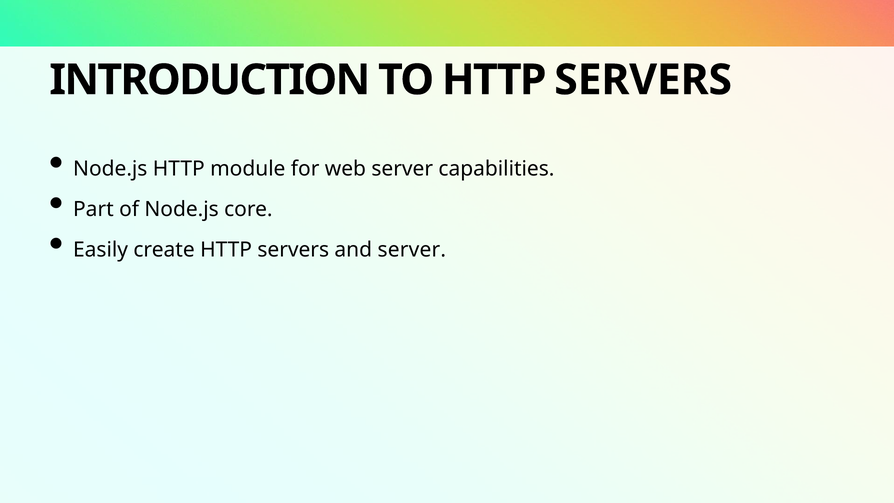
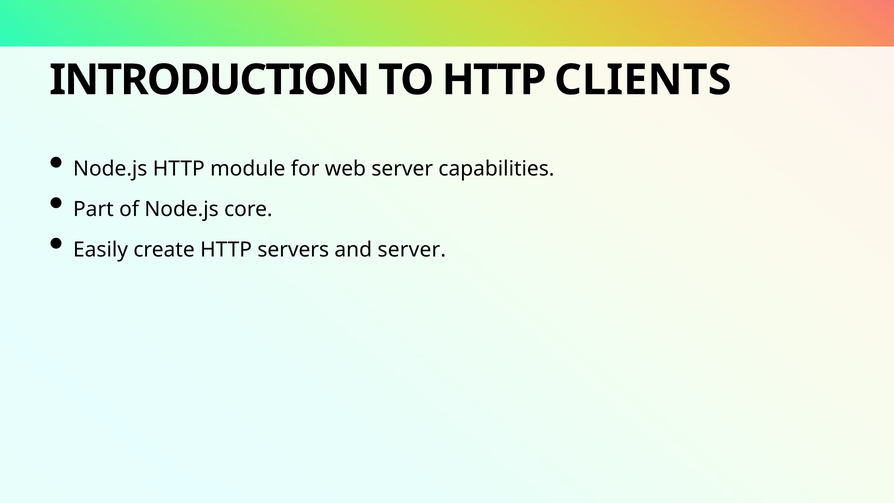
TO HTTP SERVERS: SERVERS -> CLIENTS
